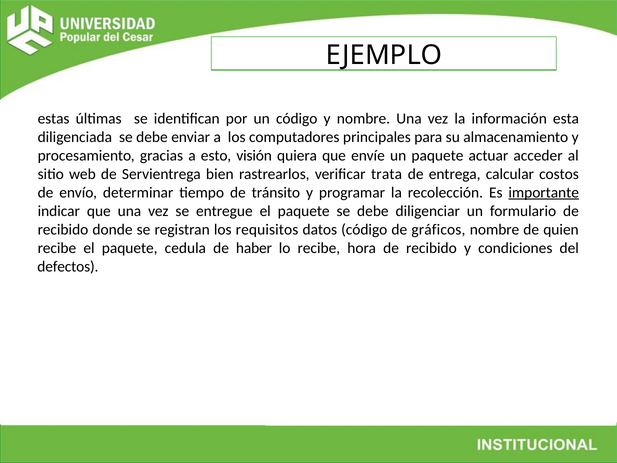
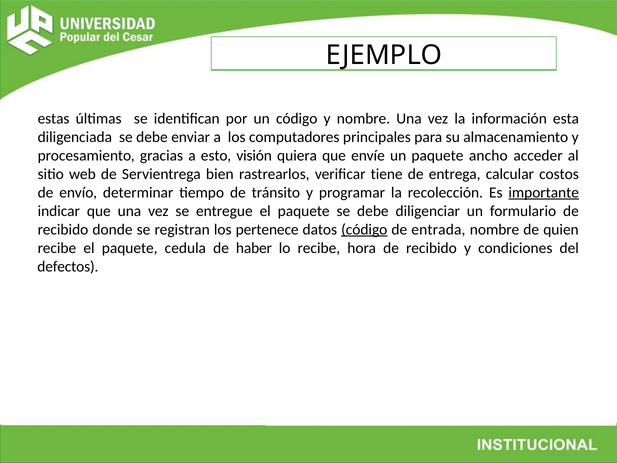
actuar: actuar -> ancho
trata: trata -> tiene
requisitos: requisitos -> pertenece
código at (364, 229) underline: none -> present
gráficos: gráficos -> entrada
